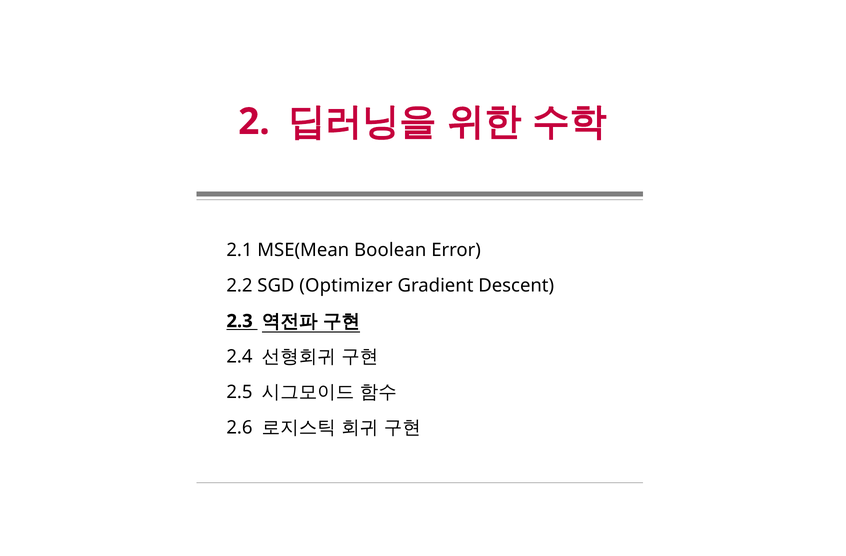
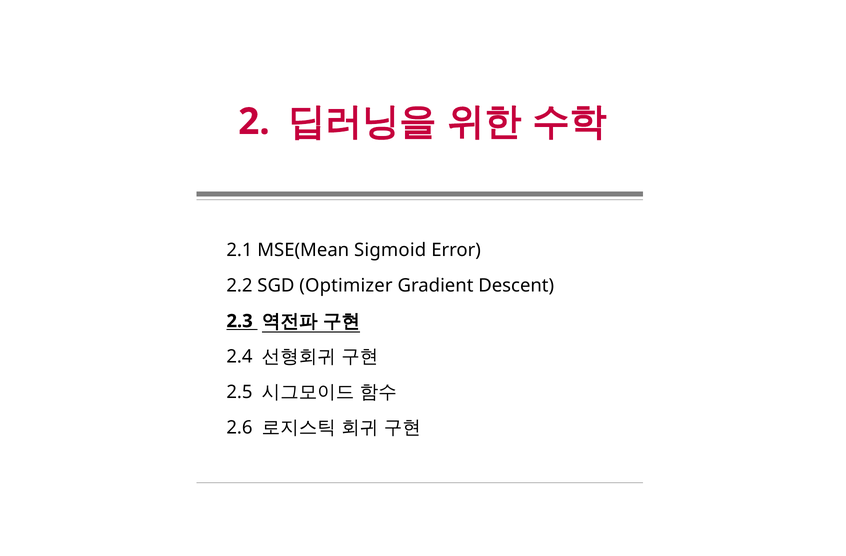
Boolean: Boolean -> Sigmoid
